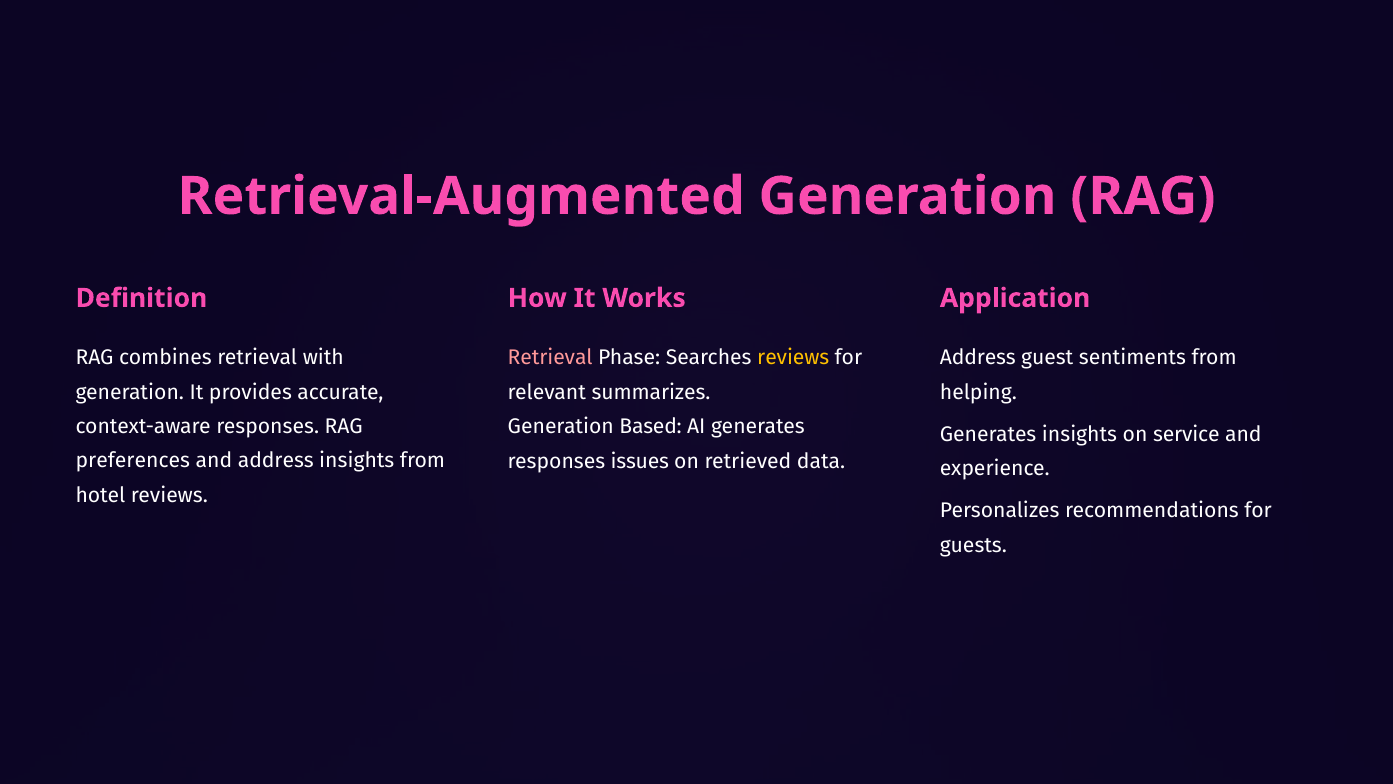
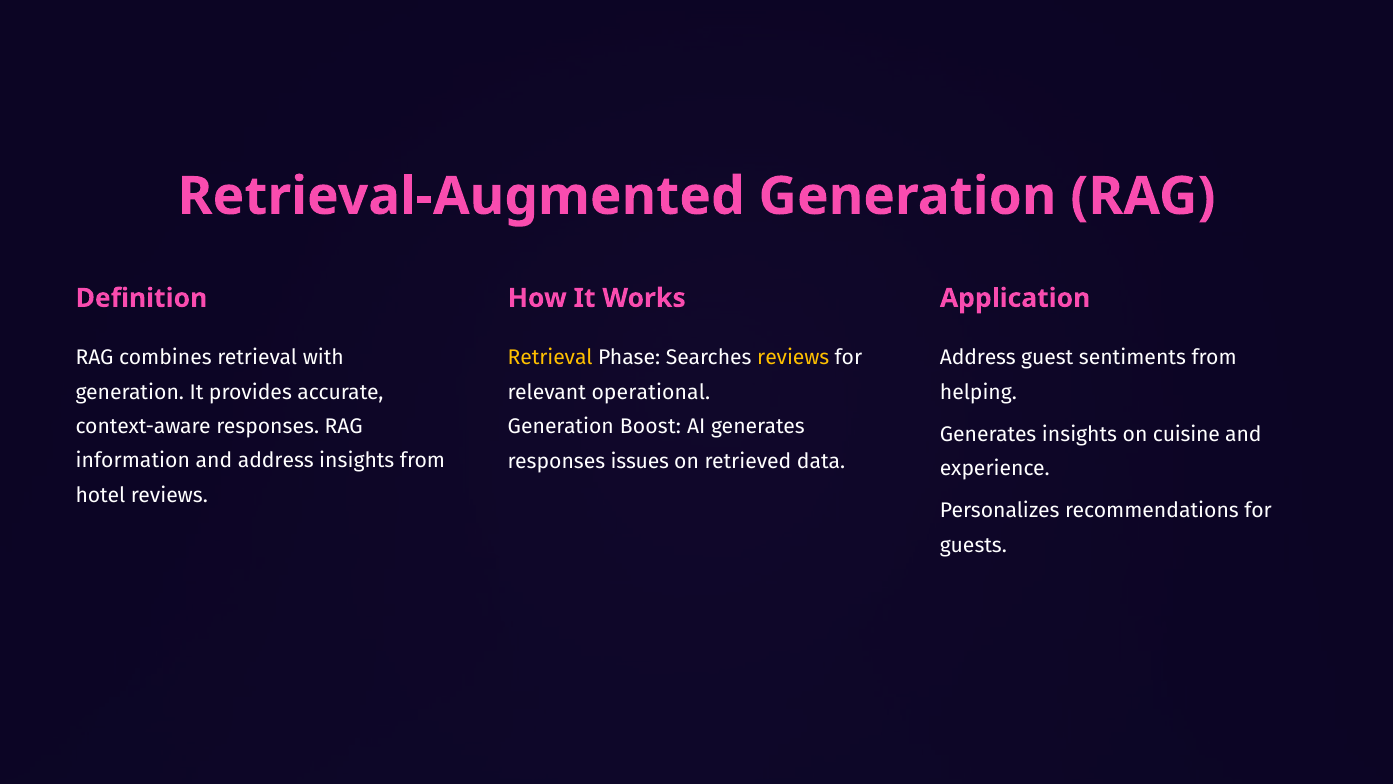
Retrieval at (550, 357) colour: pink -> yellow
summarizes: summarizes -> operational
Based: Based -> Boost
service: service -> cuisine
preferences: preferences -> information
